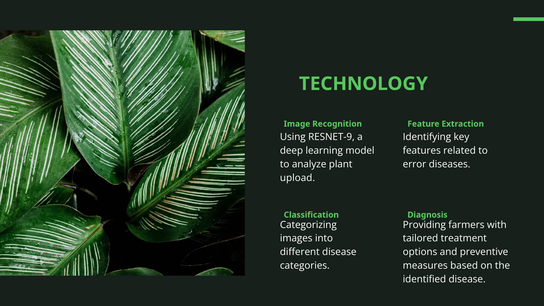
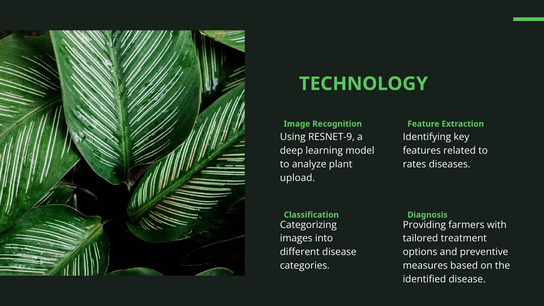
error: error -> rates
